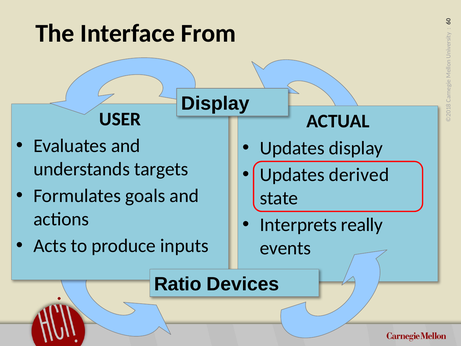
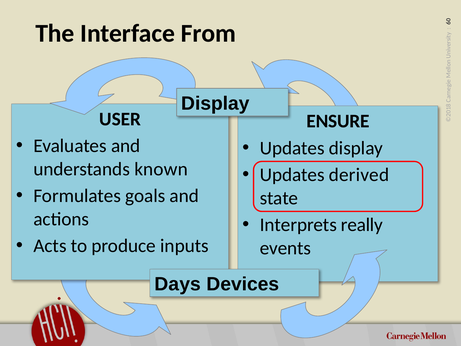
ACTUAL: ACTUAL -> ENSURE
targets: targets -> known
Ratio: Ratio -> Days
